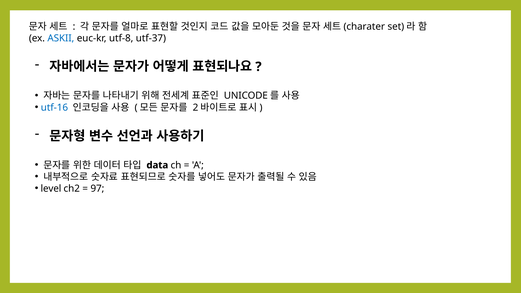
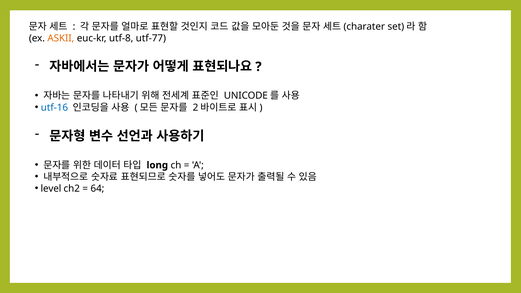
ASKII colour: blue -> orange
utf-37: utf-37 -> utf-77
data: data -> long
97: 97 -> 64
